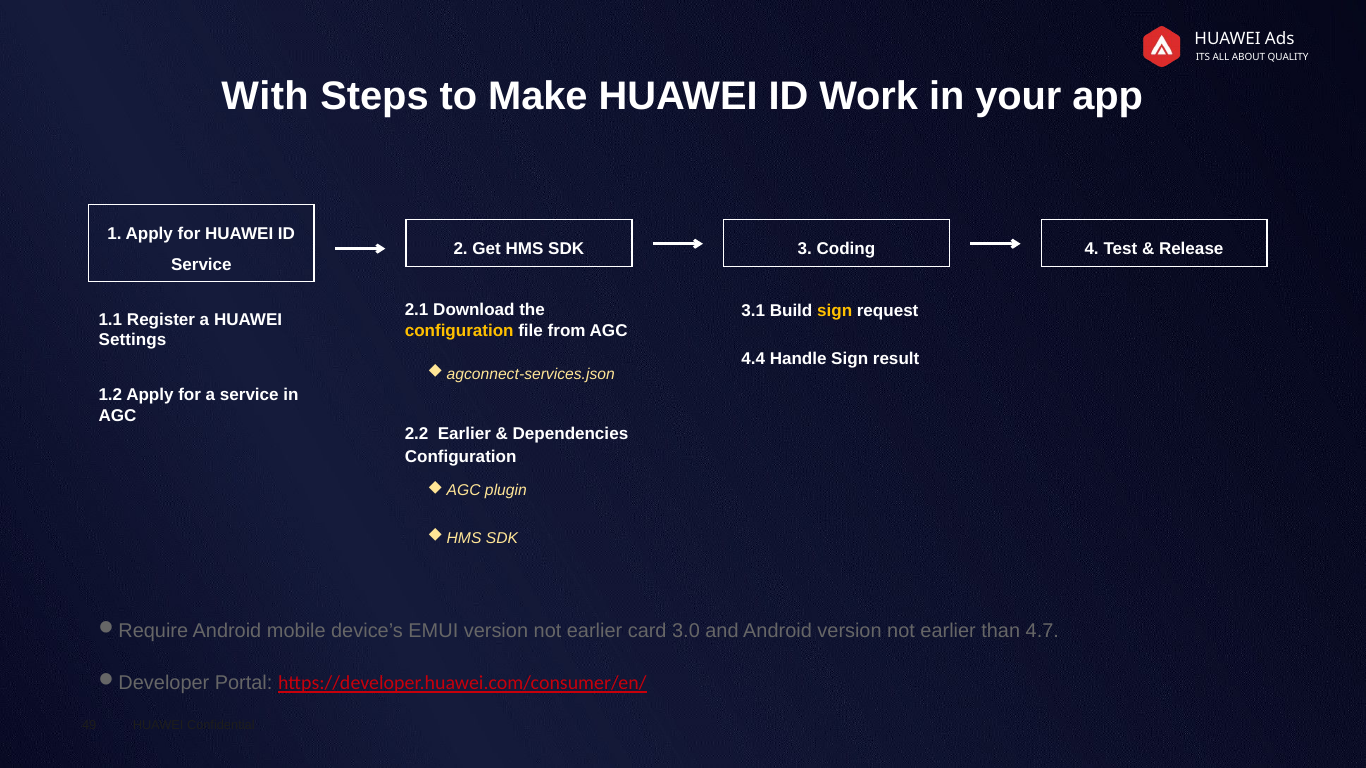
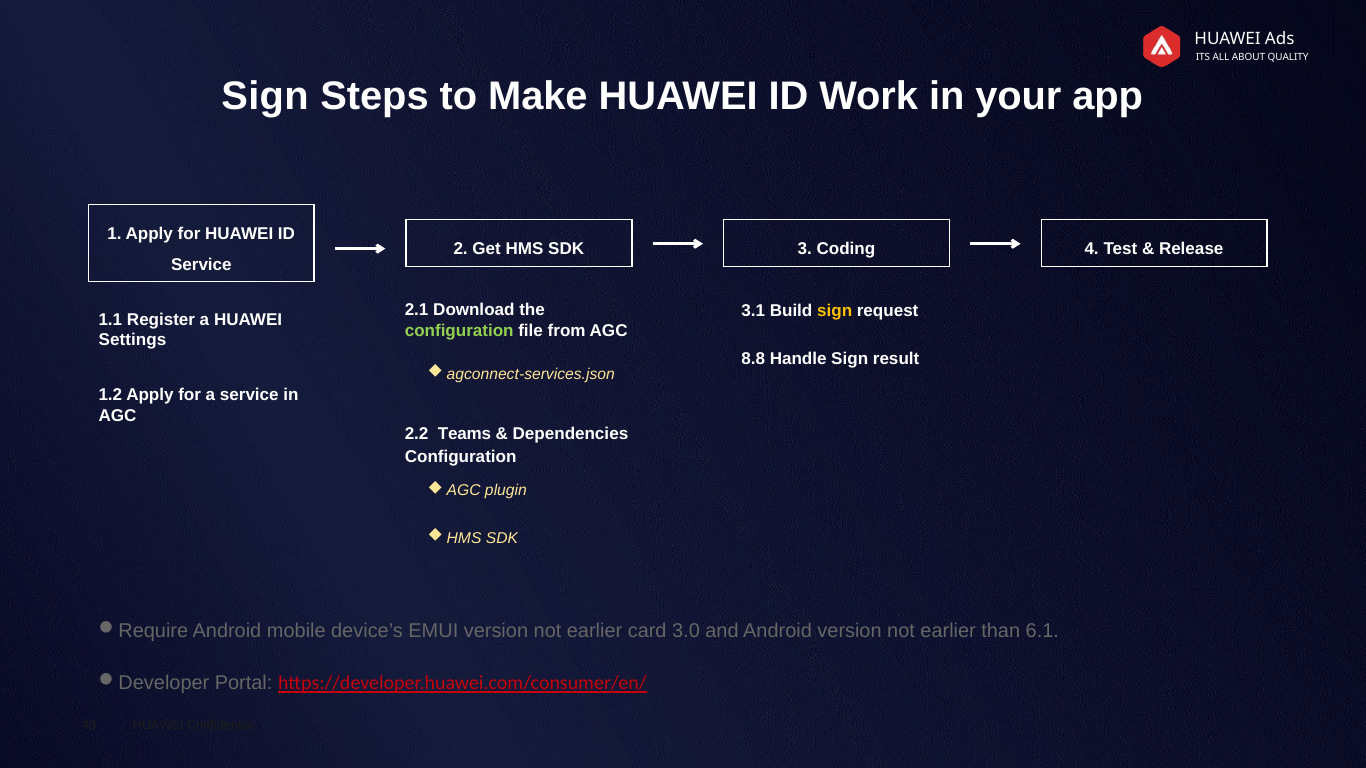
With at (265, 96): With -> Sign
configuration at (459, 331) colour: yellow -> light green
4.4: 4.4 -> 8.8
2.2 Earlier: Earlier -> Teams
4.7: 4.7 -> 6.1
